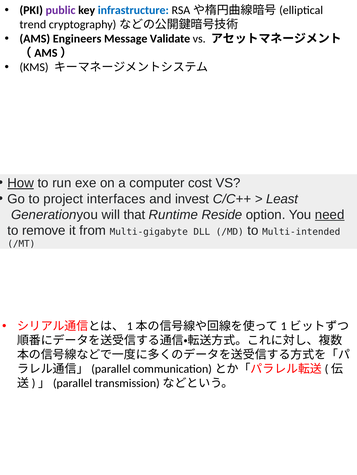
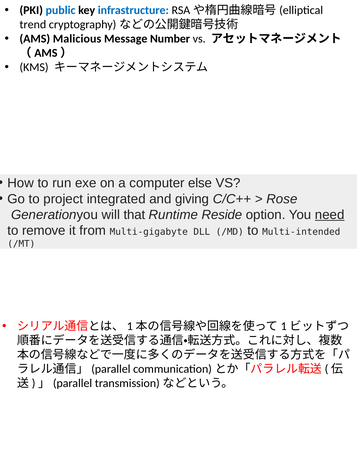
public colour: purple -> blue
Engineers: Engineers -> Malicious
Validate: Validate -> Number
How underline: present -> none
cost: cost -> else
interfaces: interfaces -> integrated
invest: invest -> giving
Least: Least -> Rose
